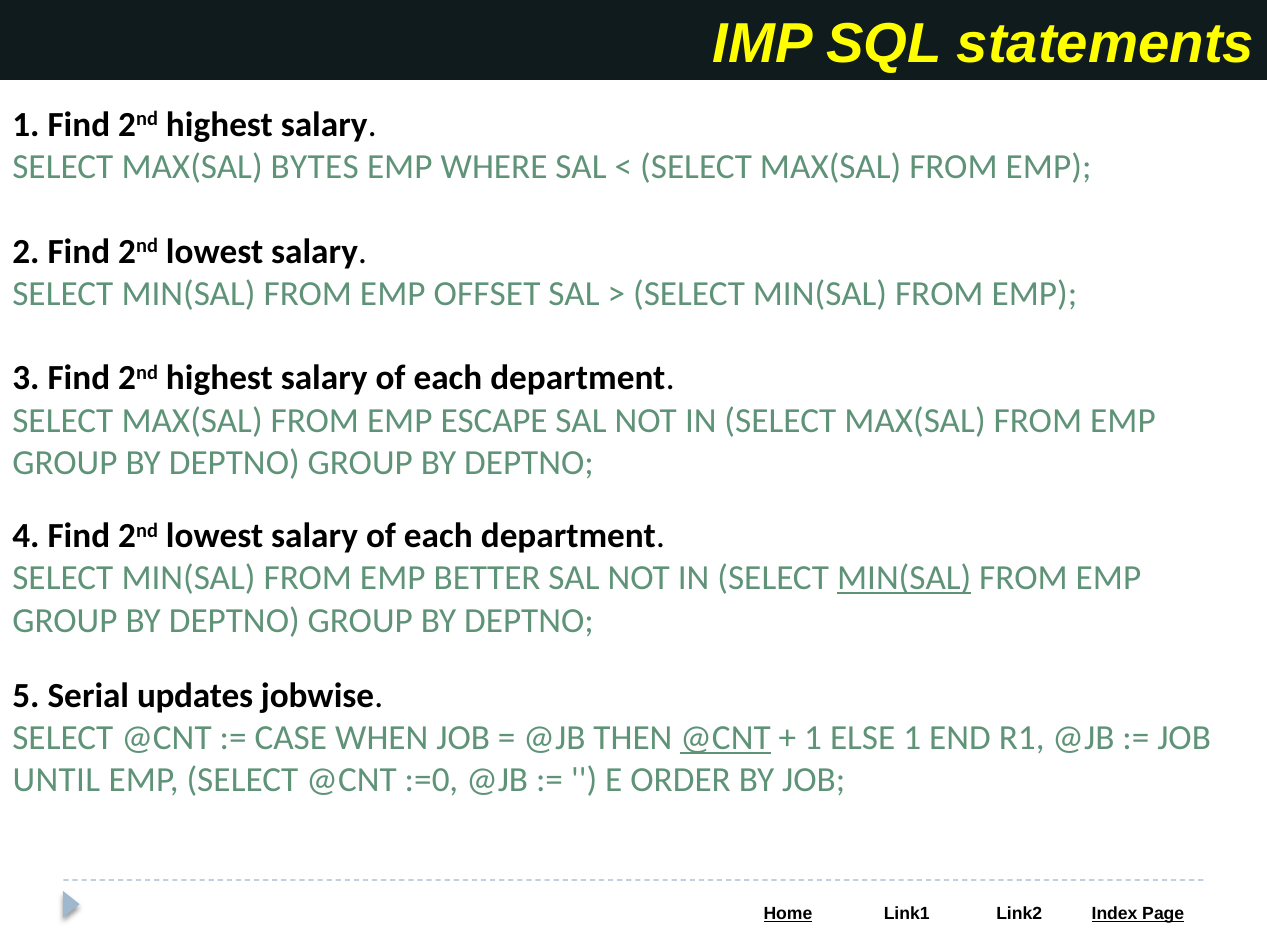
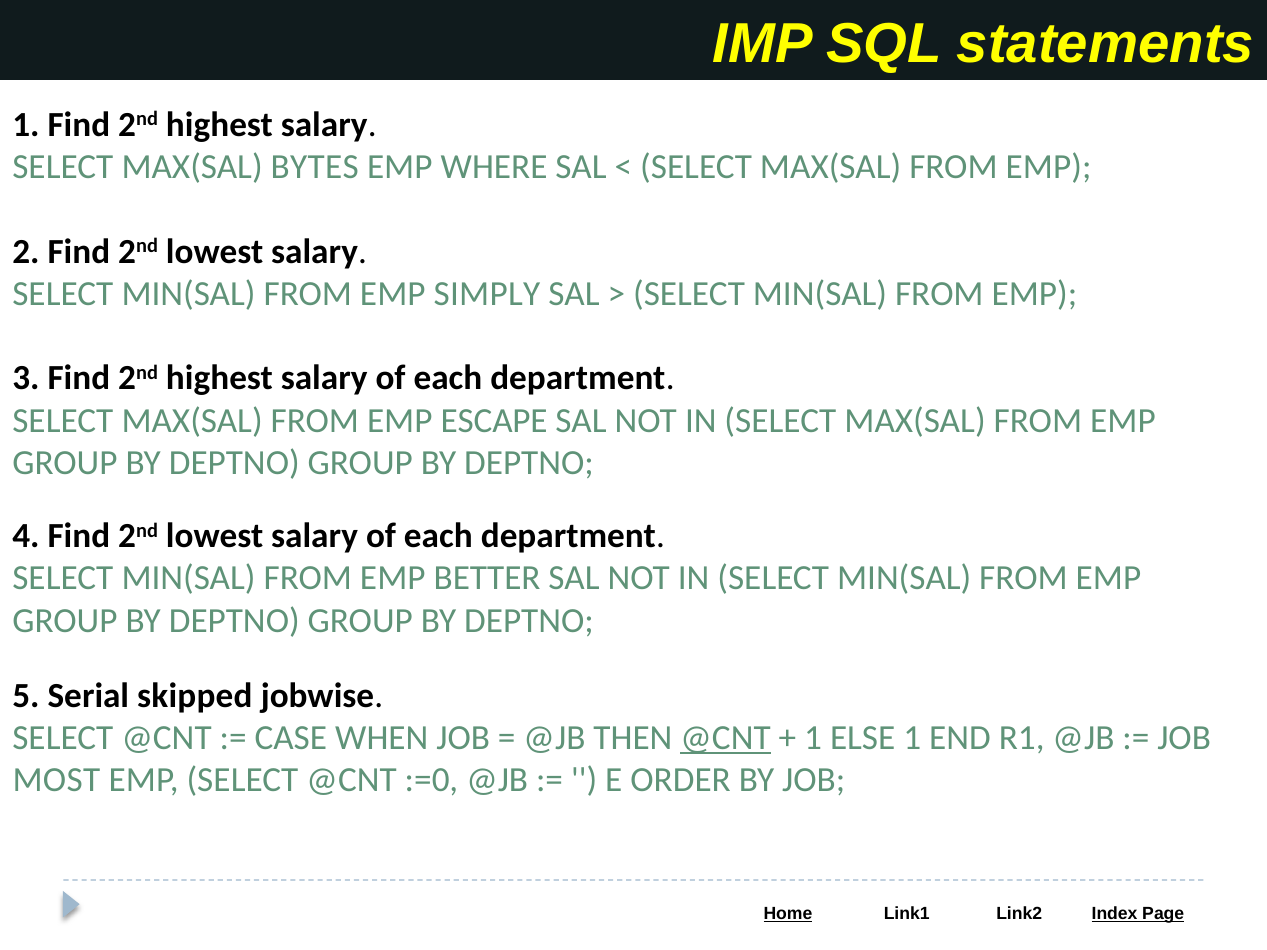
OFFSET: OFFSET -> SIMPLY
MIN(SAL at (904, 578) underline: present -> none
updates: updates -> skipped
UNTIL: UNTIL -> MOST
